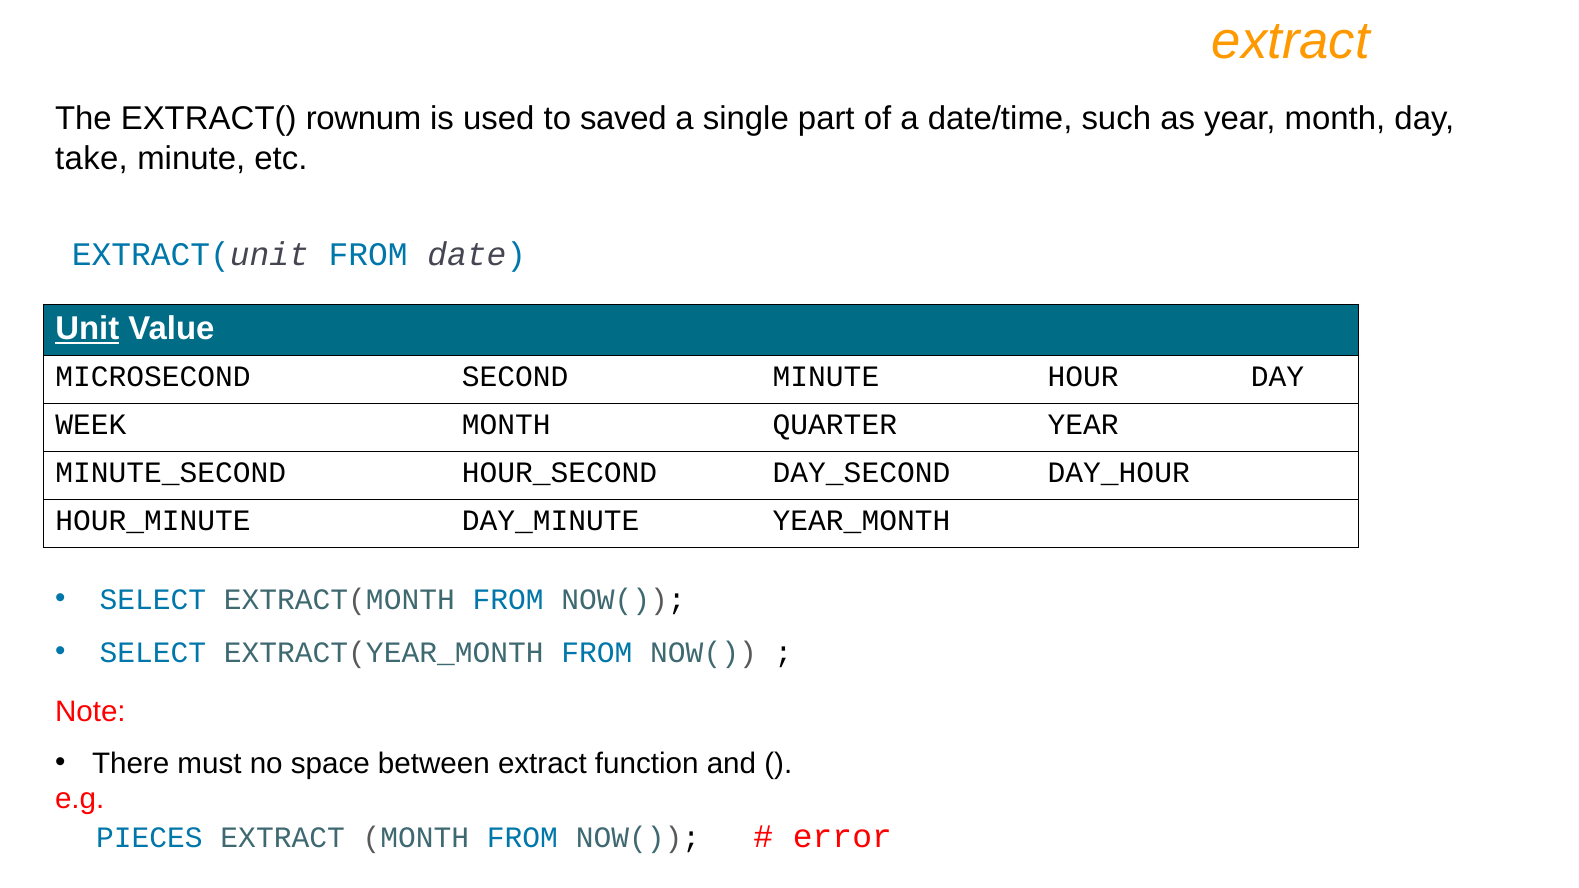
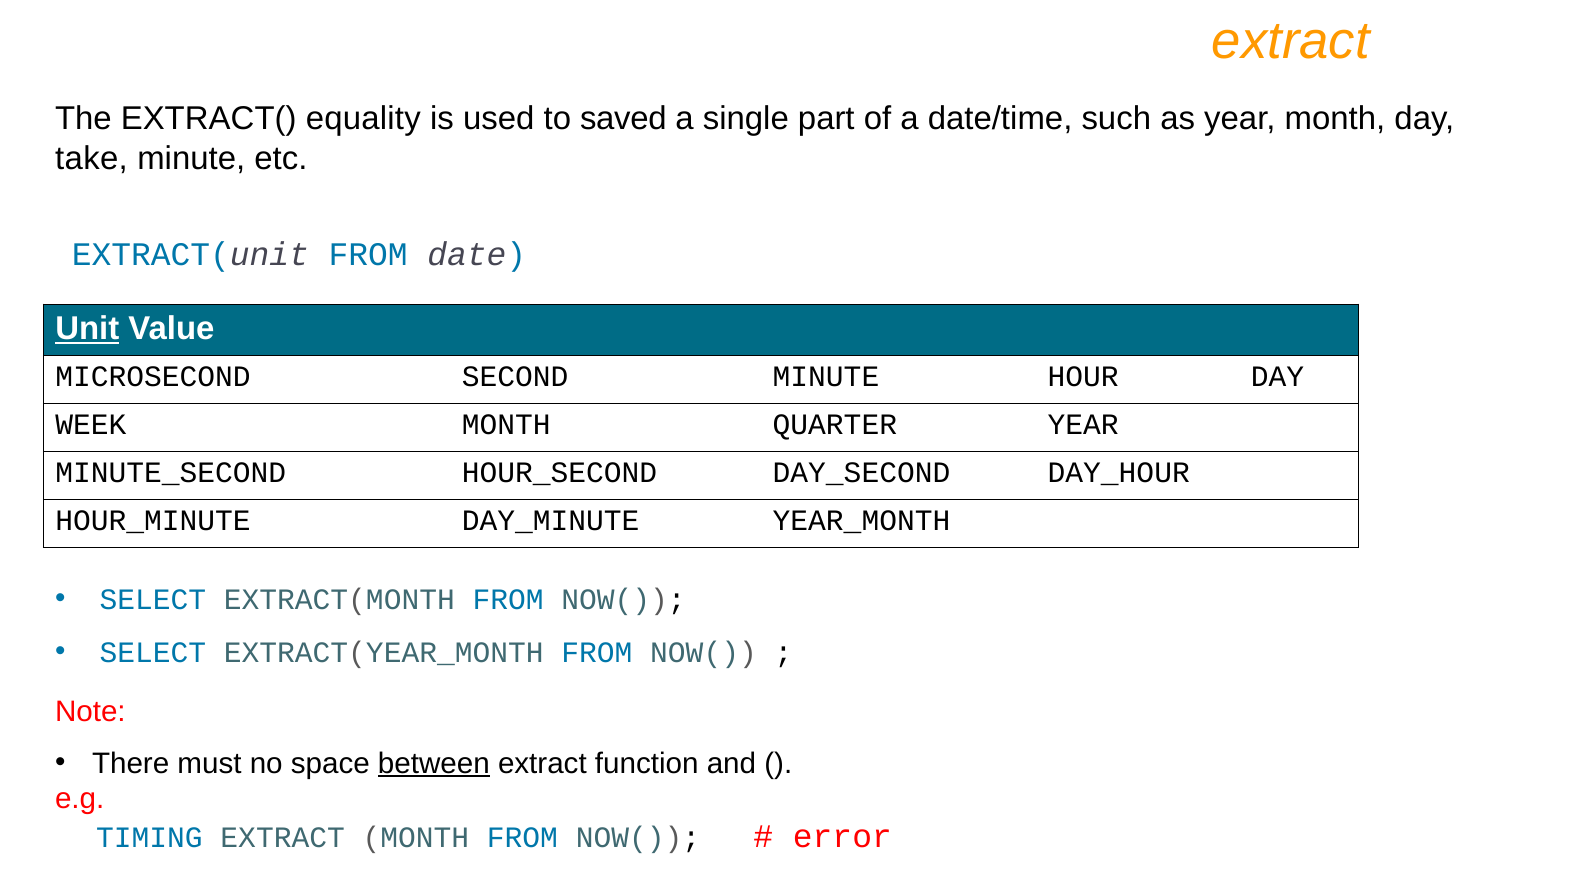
rownum: rownum -> equality
between underline: none -> present
PIECES: PIECES -> TIMING
